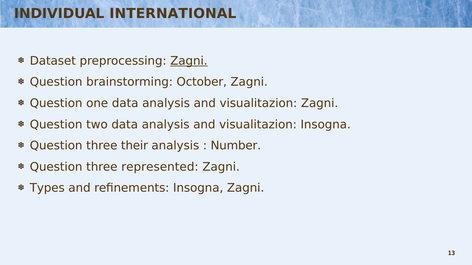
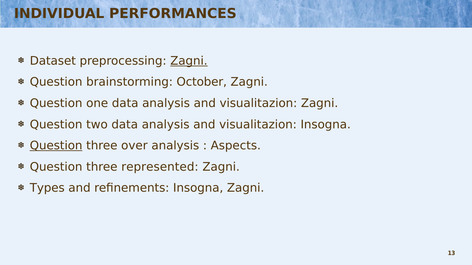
INTERNATIONAL: INTERNATIONAL -> PERFORMANCES
Question at (56, 146) underline: none -> present
their: their -> over
Number: Number -> Aspects
